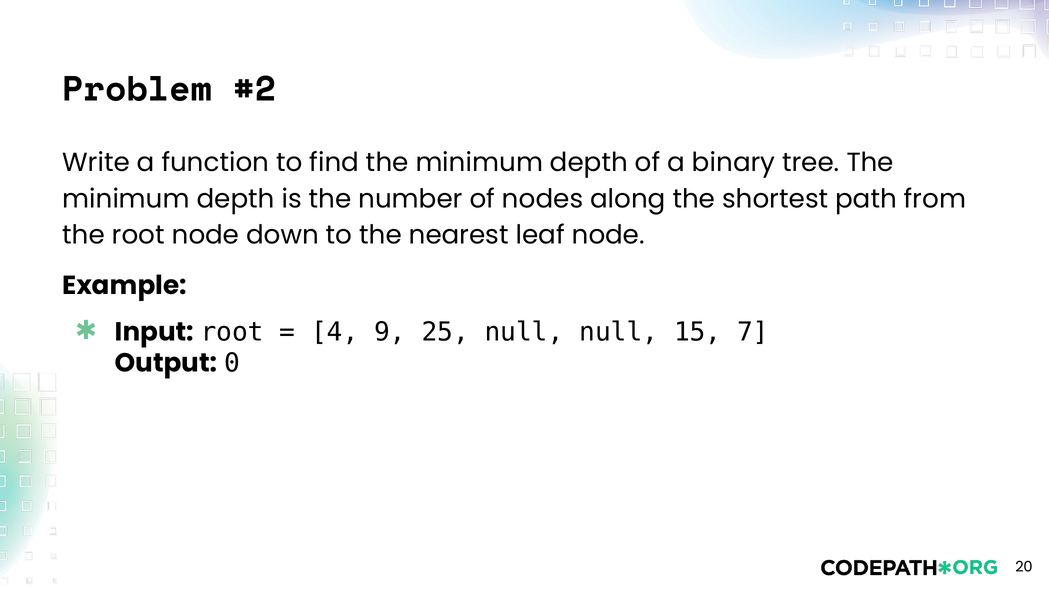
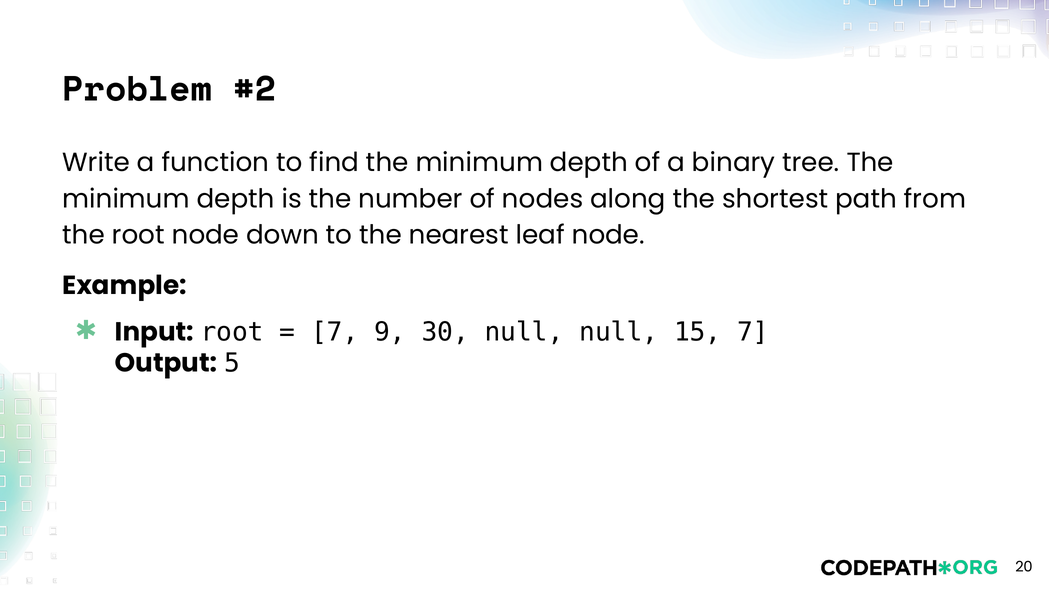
4 at (335, 332): 4 -> 7
25: 25 -> 30
0: 0 -> 5
